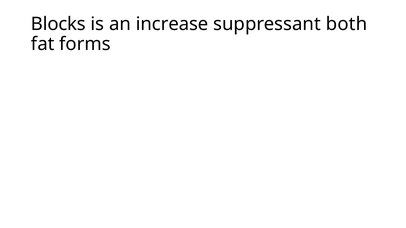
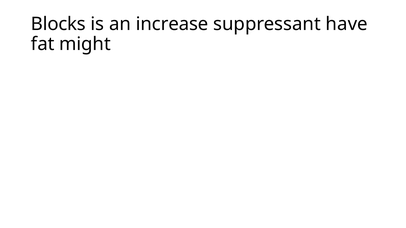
both: both -> have
forms: forms -> might
